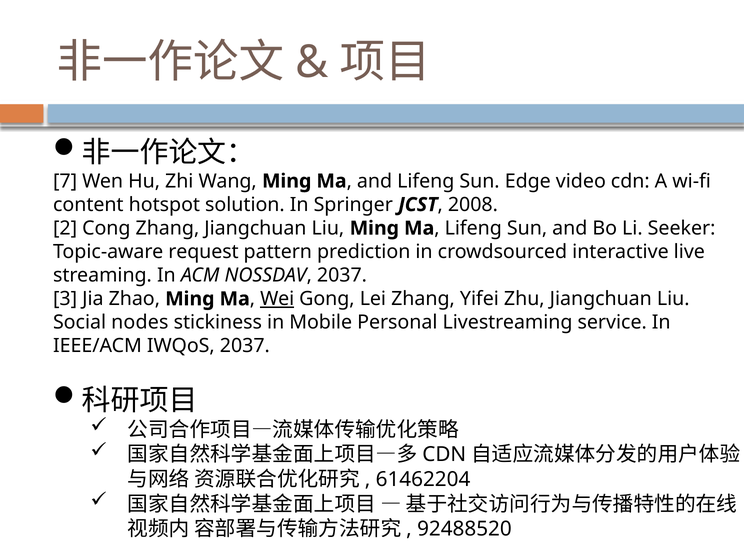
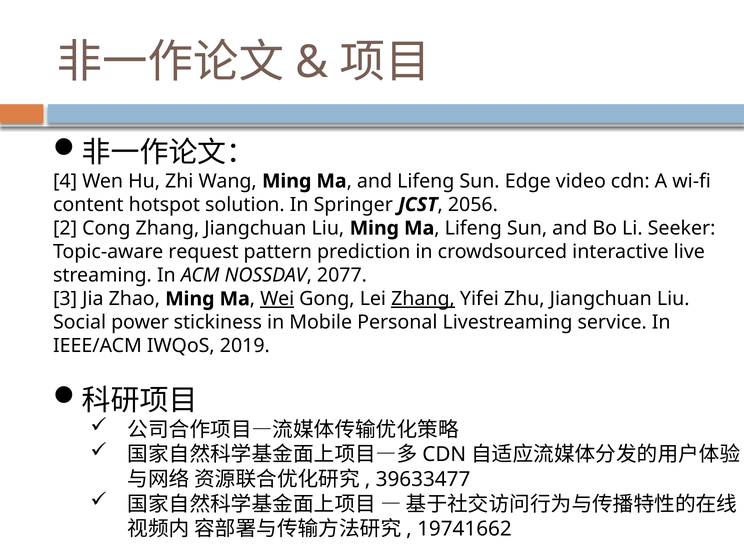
7: 7 -> 4
2008: 2008 -> 2056
NOSSDAV 2037: 2037 -> 2077
Zhang at (423, 299) underline: none -> present
nodes: nodes -> power
IWQoS 2037: 2037 -> 2019
61462204: 61462204 -> 39633477
92488520: 92488520 -> 19741662
